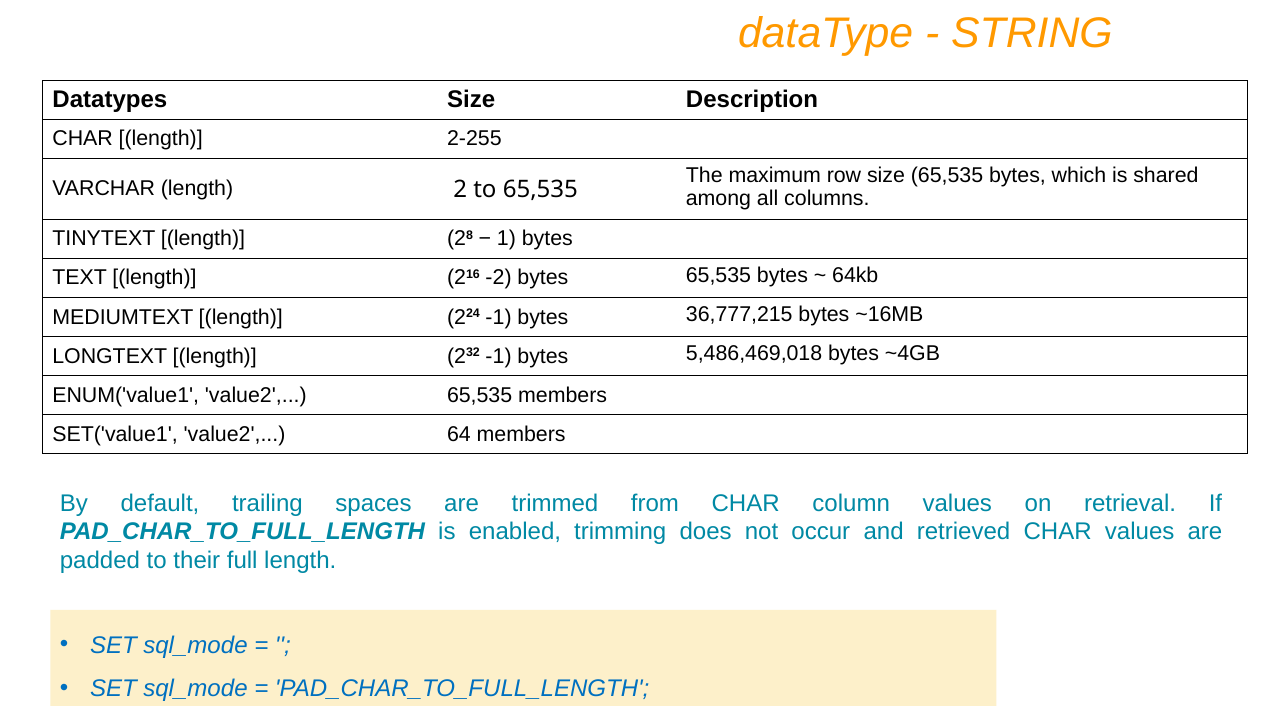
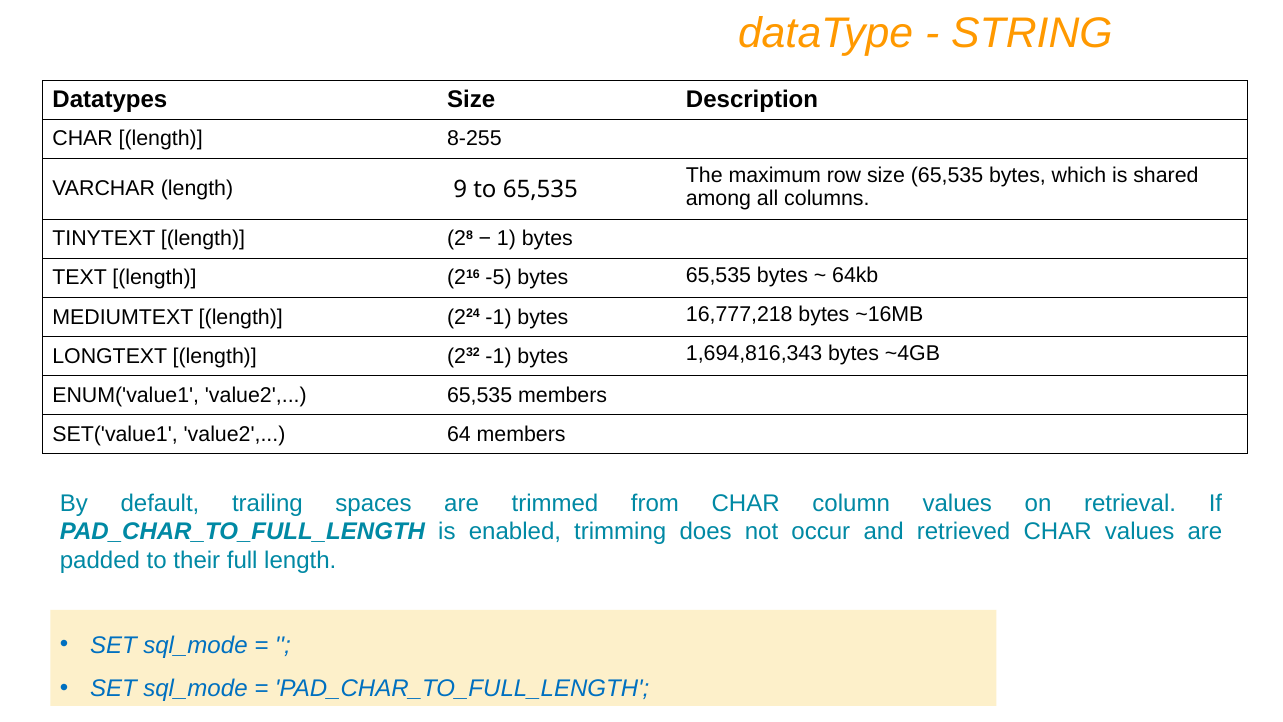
2-255: 2-255 -> 8-255
2: 2 -> 9
-2: -2 -> -5
36,777,215: 36,777,215 -> 16,777,218
5,486,469,018: 5,486,469,018 -> 1,694,816,343
